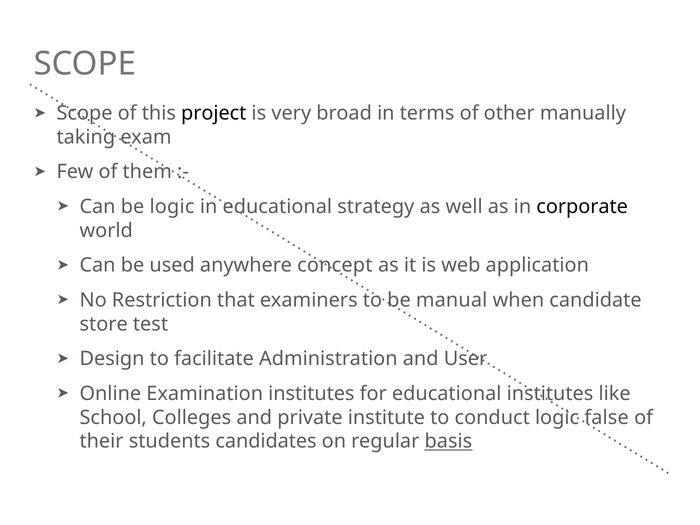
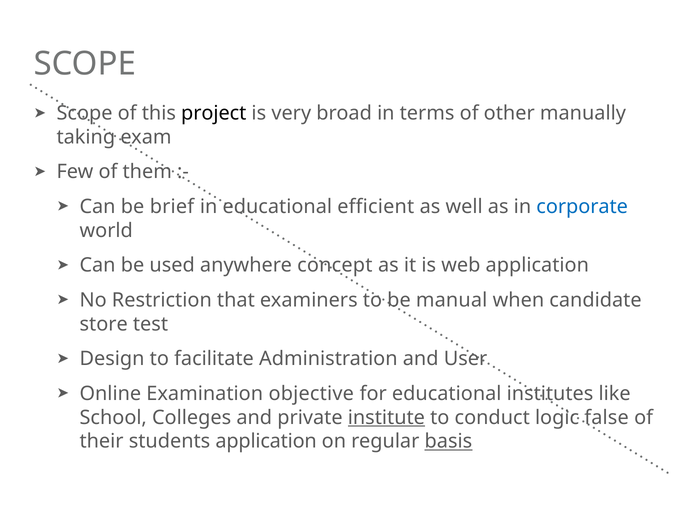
be logic: logic -> brief
strategy: strategy -> efficient
corporate colour: black -> blue
Examination institutes: institutes -> objective
institute underline: none -> present
students candidates: candidates -> application
